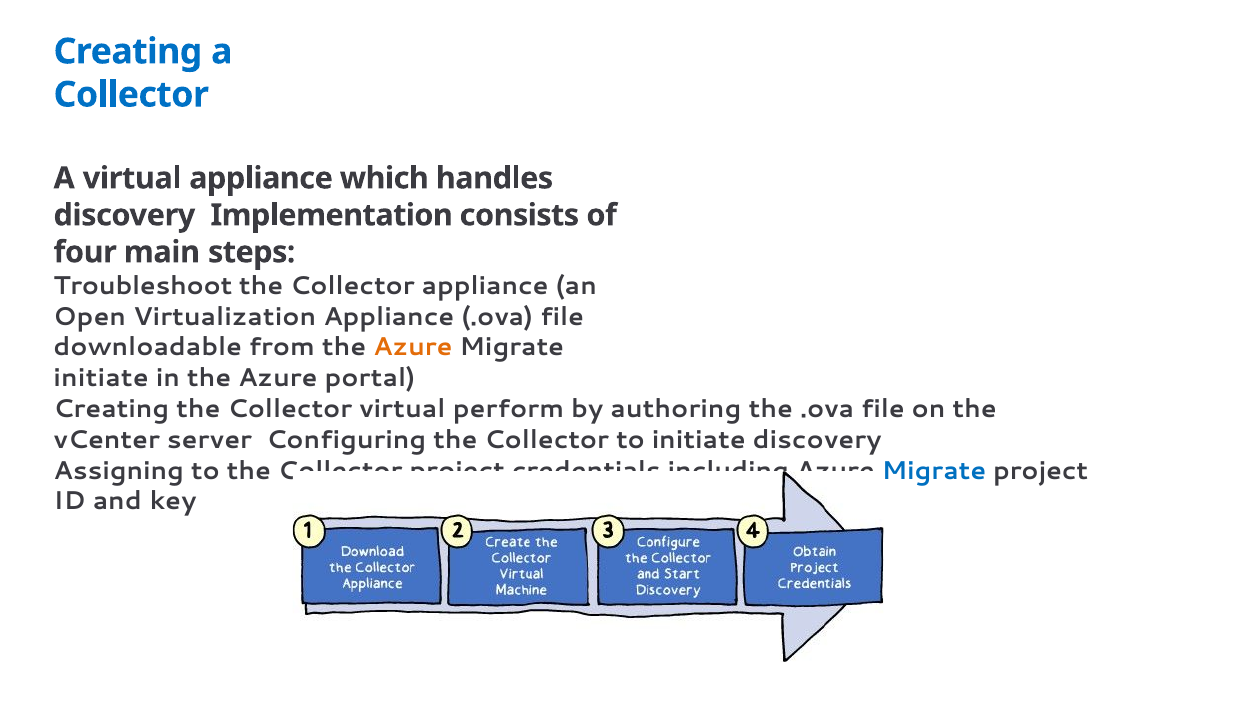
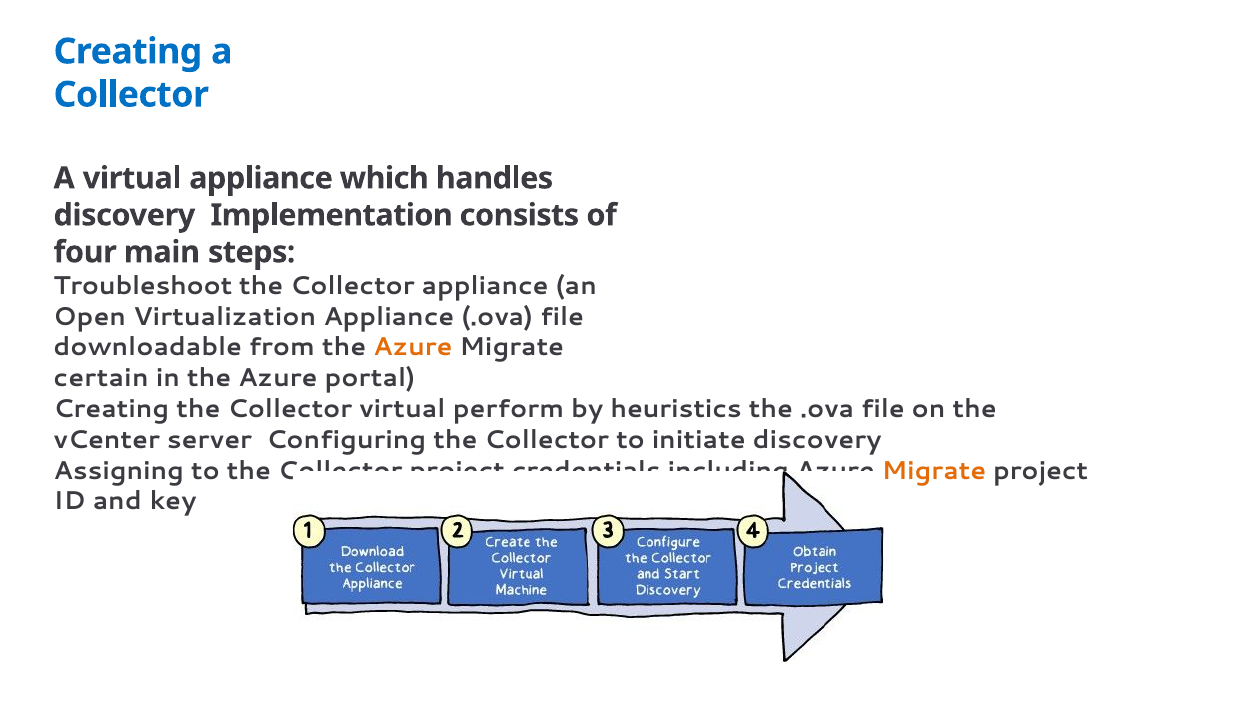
initiate at (101, 378): initiate -> certain
authoring: authoring -> heuristics
Migrate at (934, 471) colour: blue -> orange
